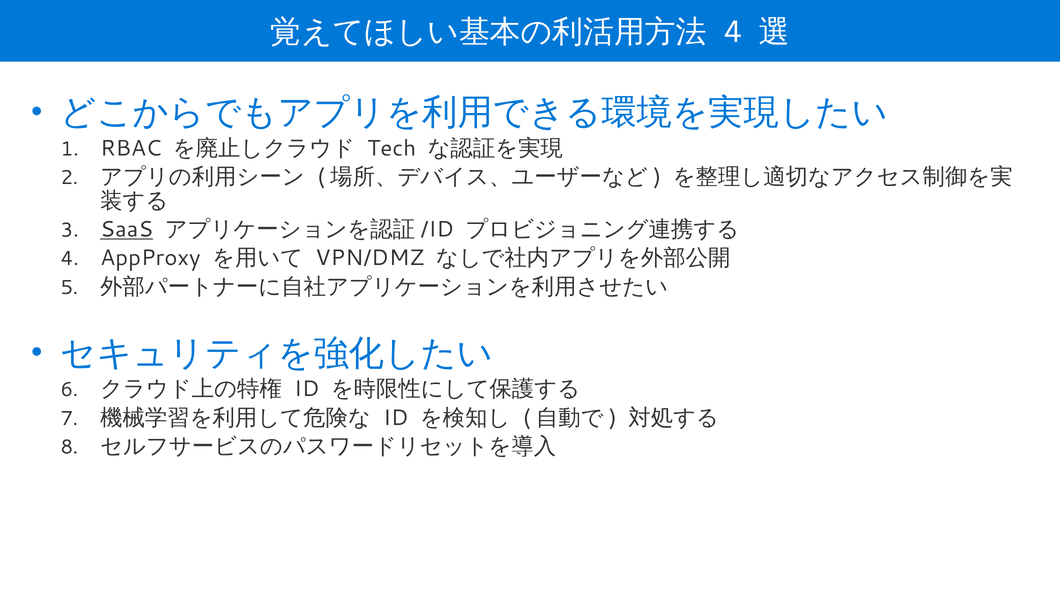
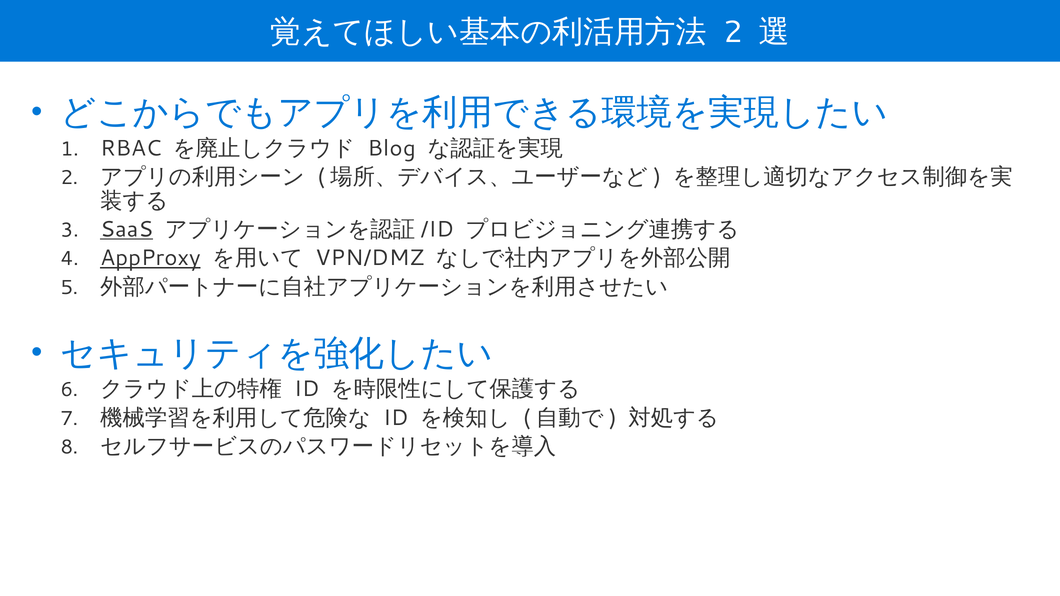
4 at (733, 32): 4 -> 2
Tech: Tech -> Blog
AppProxy underline: none -> present
